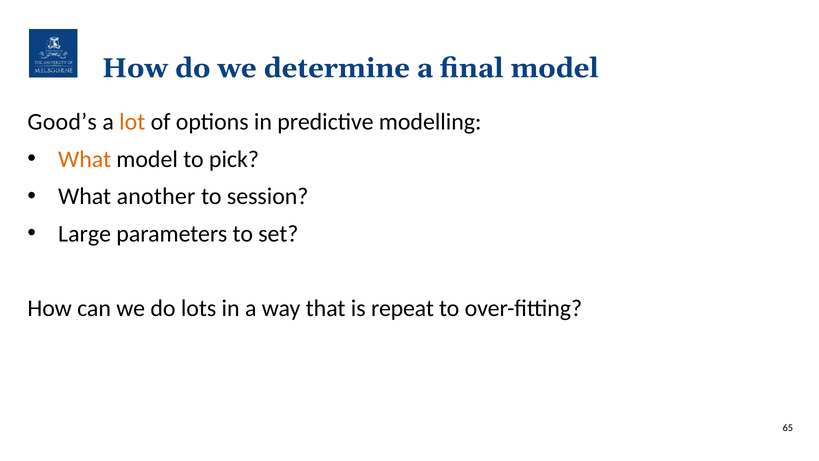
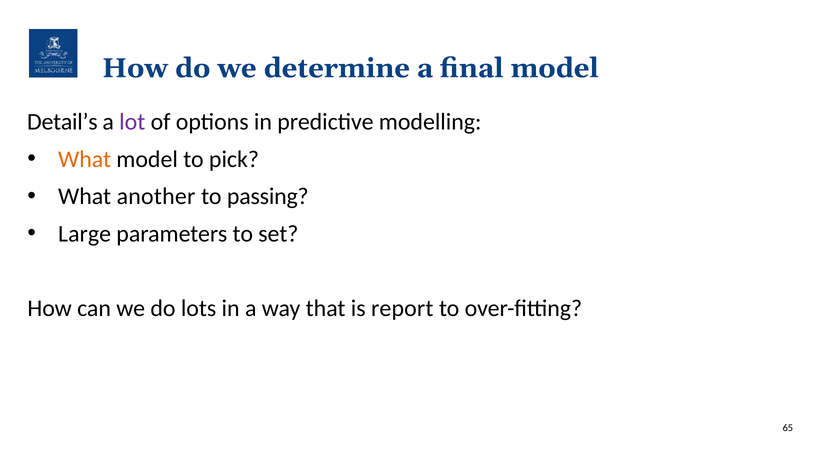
Good’s: Good’s -> Detail’s
lot colour: orange -> purple
session: session -> passing
repeat: repeat -> report
